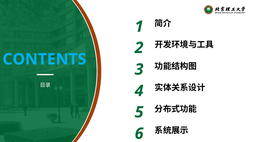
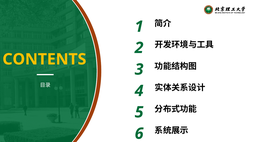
CONTENTS colour: light blue -> yellow
